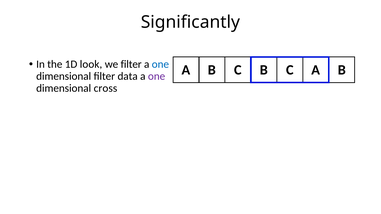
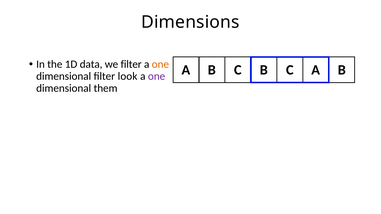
Significantly: Significantly -> Dimensions
look: look -> data
one at (160, 64) colour: blue -> orange
data: data -> look
cross: cross -> them
